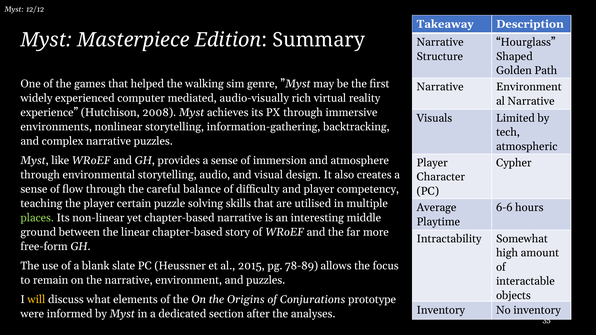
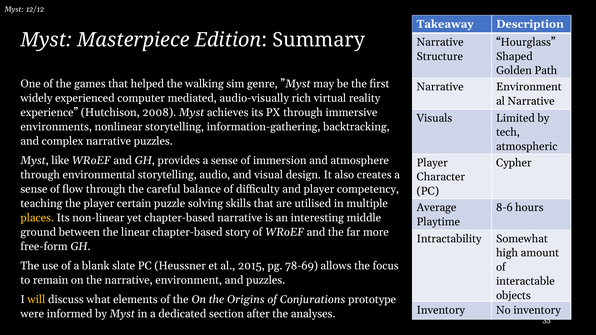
6-6: 6-6 -> 8-6
places colour: light green -> yellow
78-89: 78-89 -> 78-69
